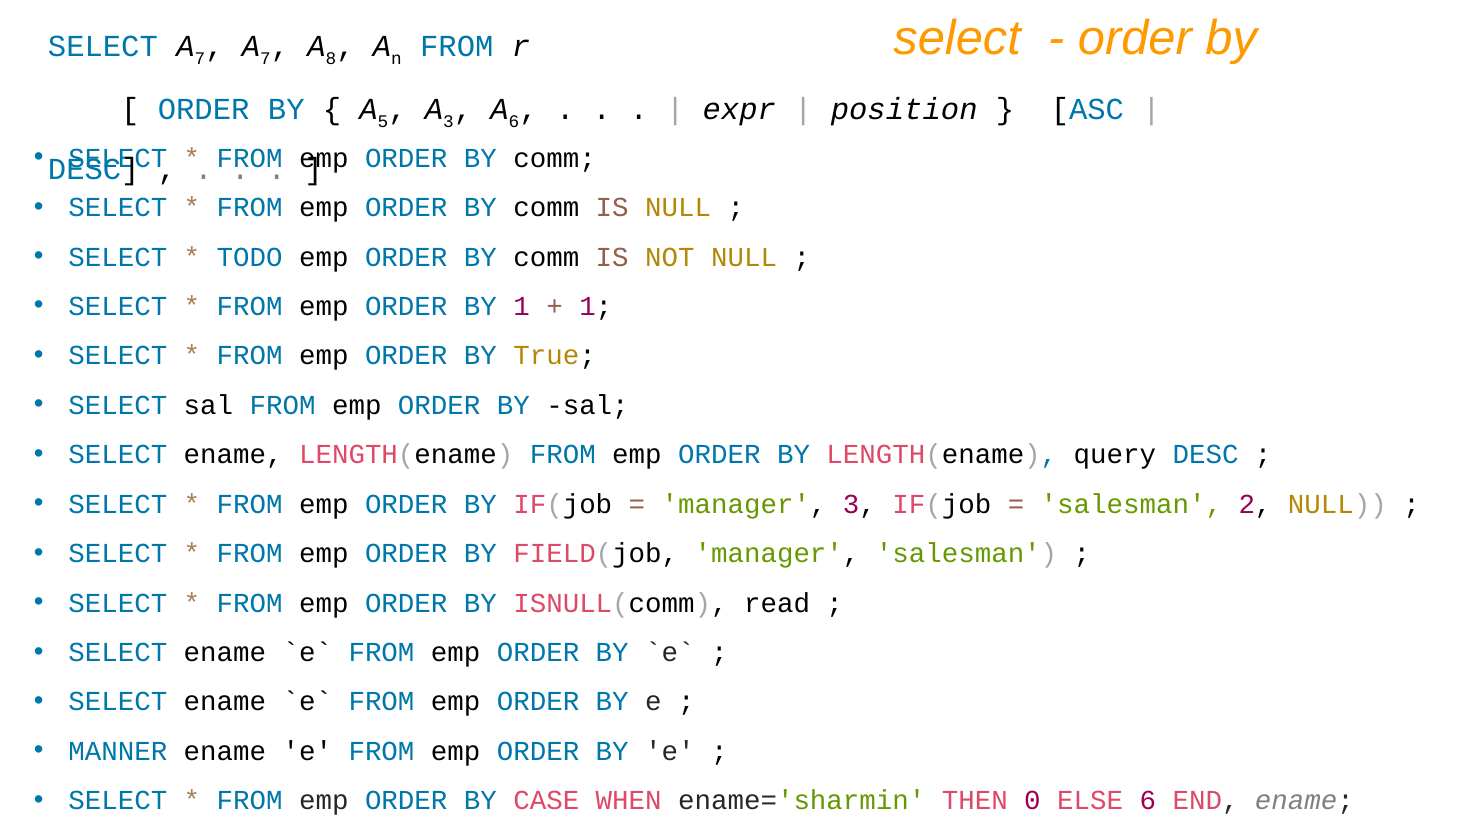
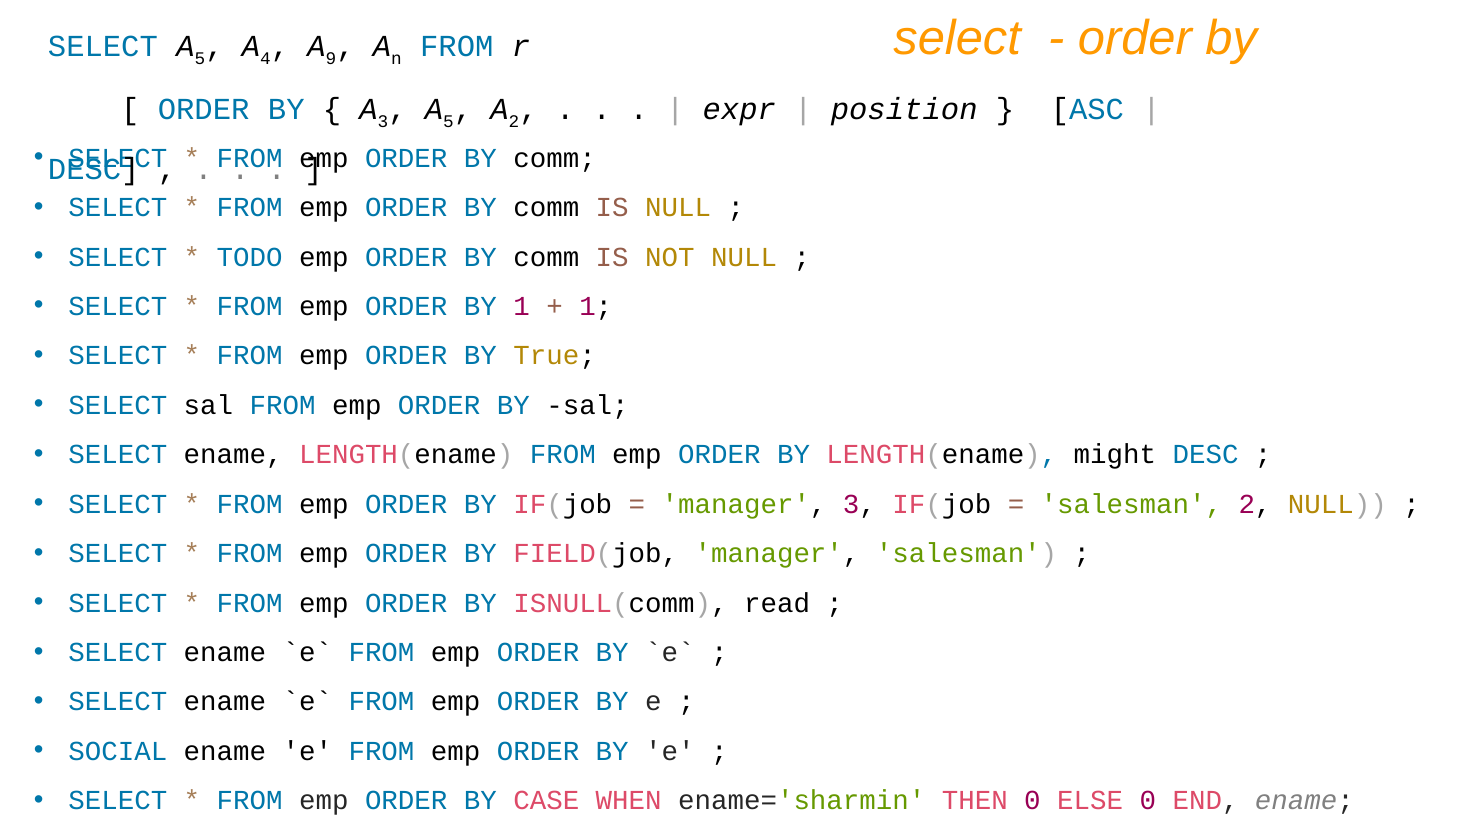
7 at (200, 59): 7 -> 5
7 at (265, 59): 7 -> 4
8: 8 -> 9
5 at (383, 121): 5 -> 3
3 at (449, 121): 3 -> 5
6 at (514, 121): 6 -> 2
query: query -> might
MANNER: MANNER -> SOCIAL
ELSE 6: 6 -> 0
